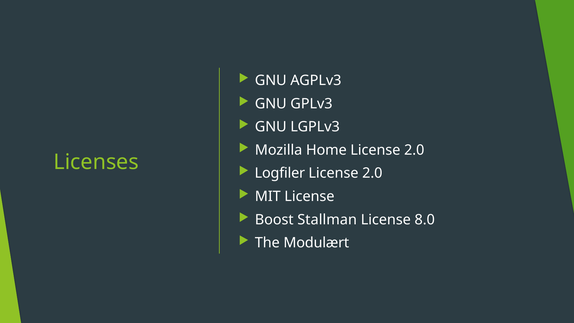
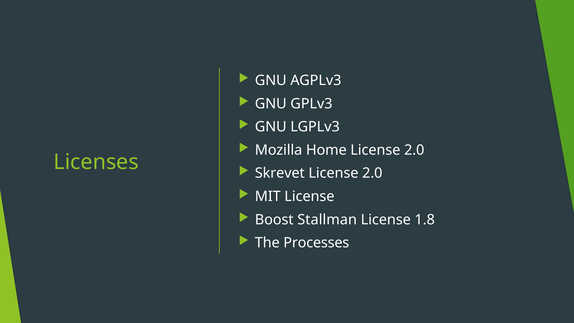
Logfiler: Logfiler -> Skrevet
8.0: 8.0 -> 1.8
Modulært: Modulært -> Processes
